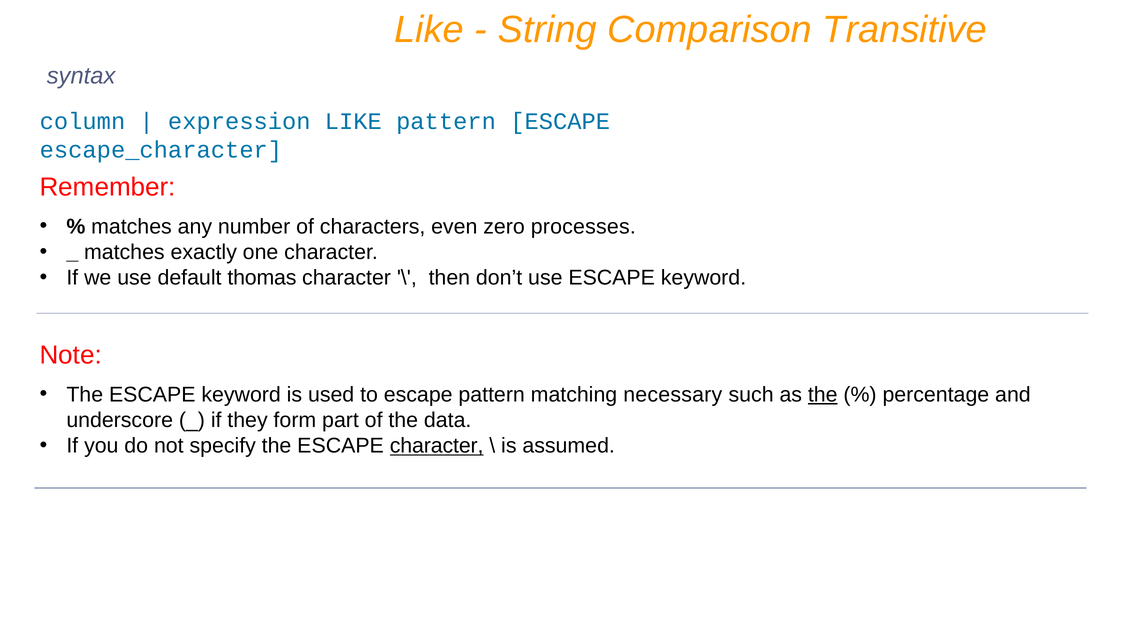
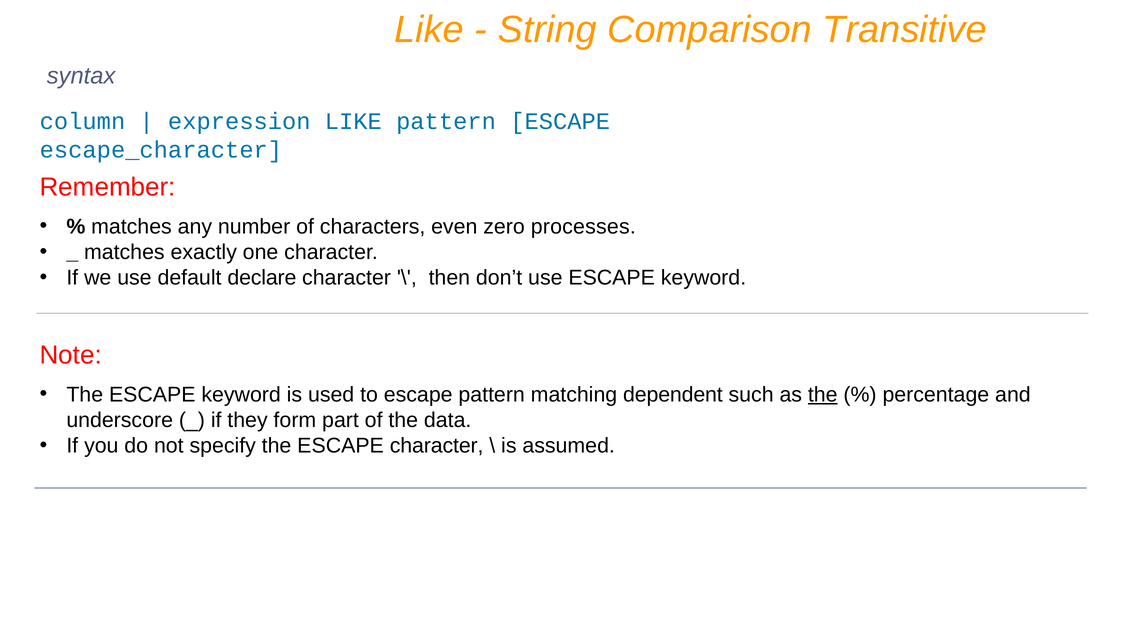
thomas: thomas -> declare
necessary: necessary -> dependent
character at (437, 446) underline: present -> none
